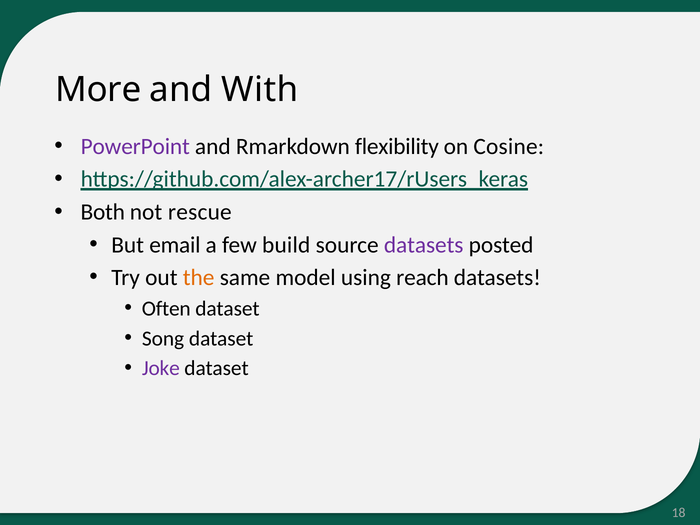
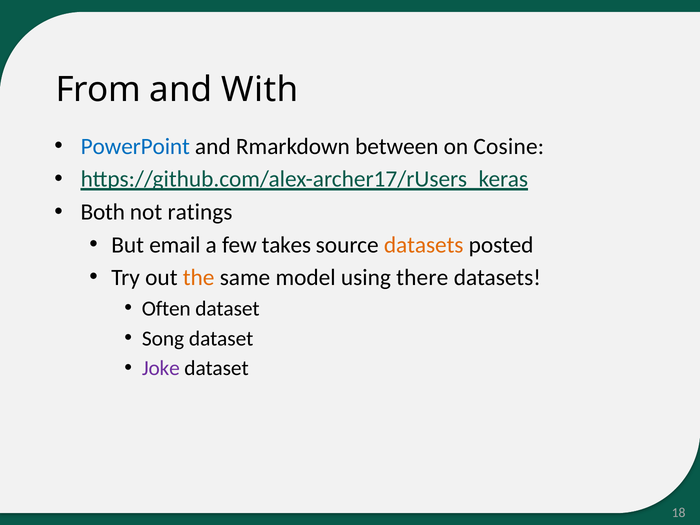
More: More -> From
PowerPoint colour: purple -> blue
flexibility: flexibility -> between
rescue: rescue -> ratings
build: build -> takes
datasets at (424, 245) colour: purple -> orange
reach: reach -> there
